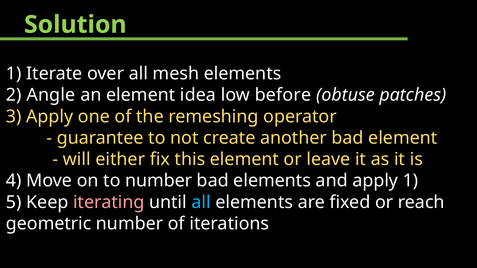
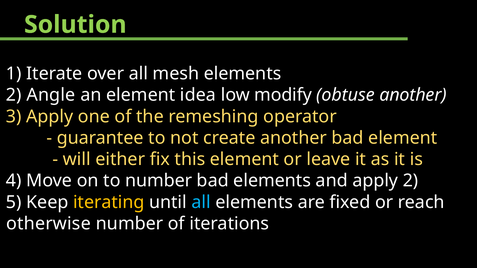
before: before -> modify
obtuse patches: patches -> another
apply 1: 1 -> 2
iterating colour: pink -> yellow
geometric: geometric -> otherwise
